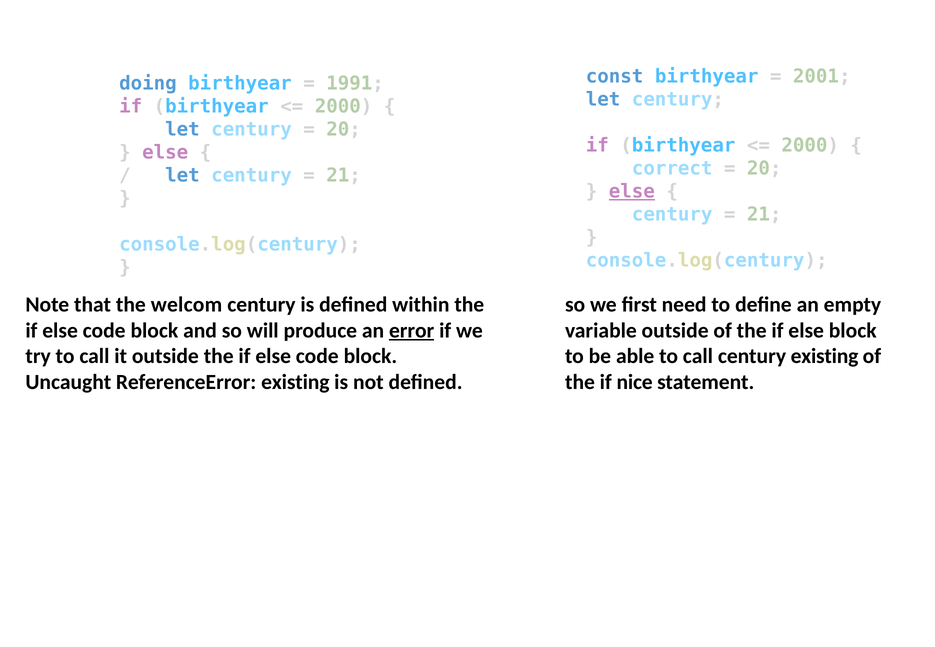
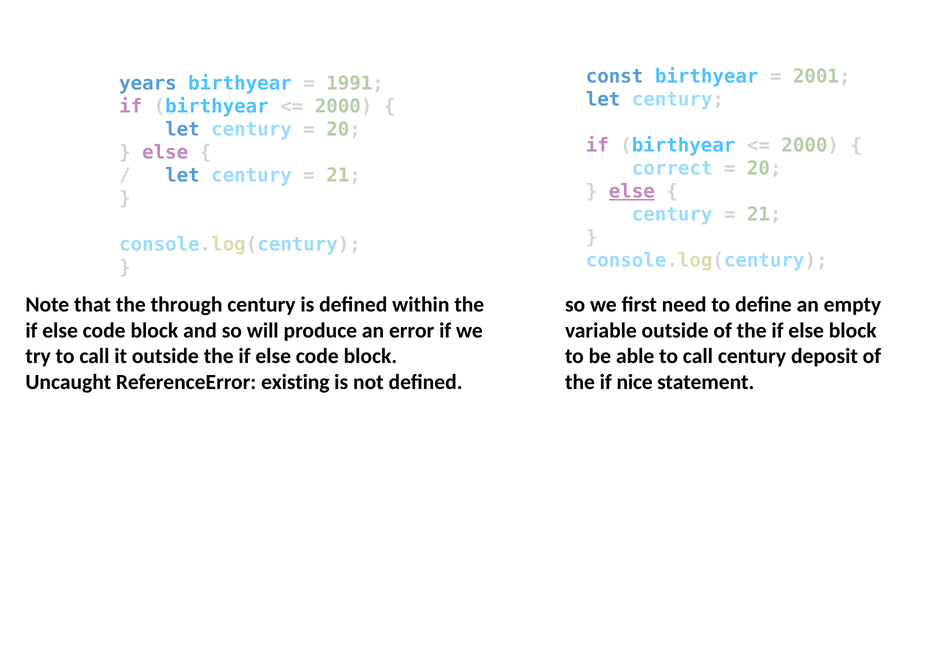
doing: doing -> years
welcom: welcom -> through
error underline: present -> none
century existing: existing -> deposit
